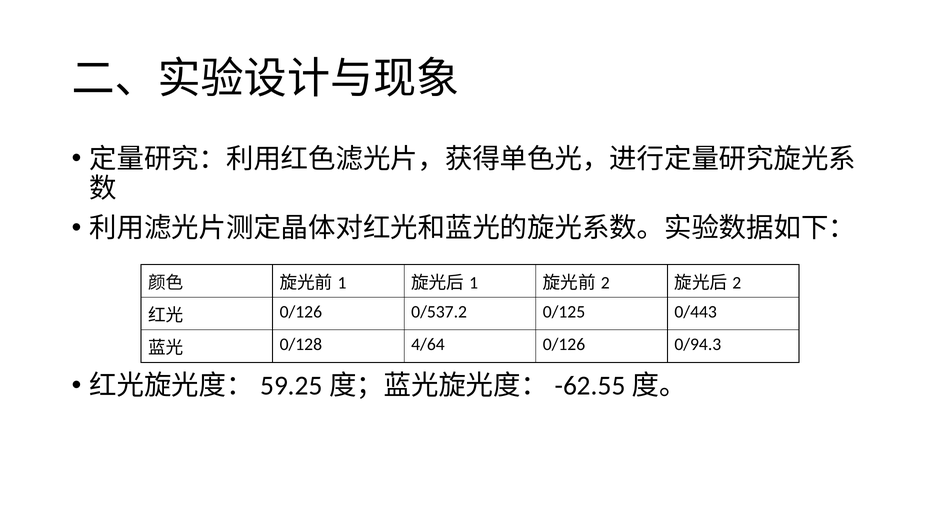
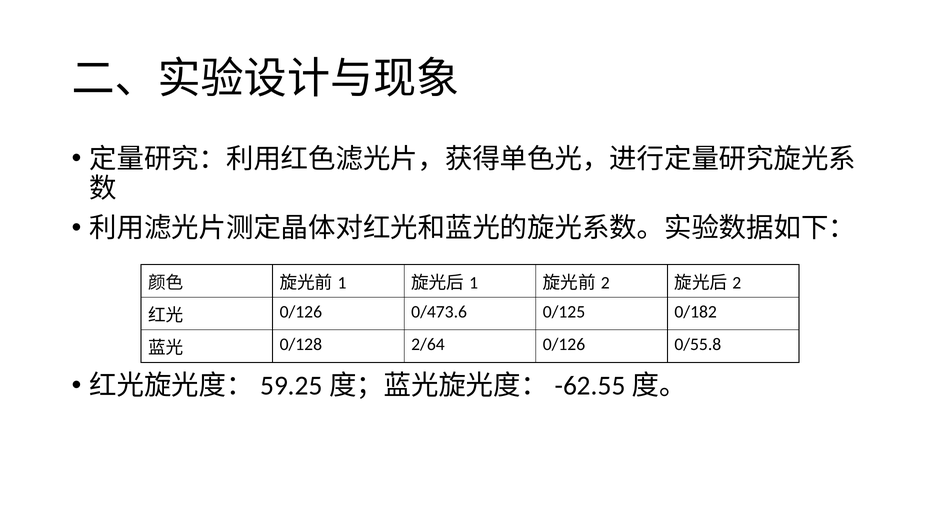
0/537.2: 0/537.2 -> 0/473.6
0/443: 0/443 -> 0/182
4/64: 4/64 -> 2/64
0/94.3: 0/94.3 -> 0/55.8
